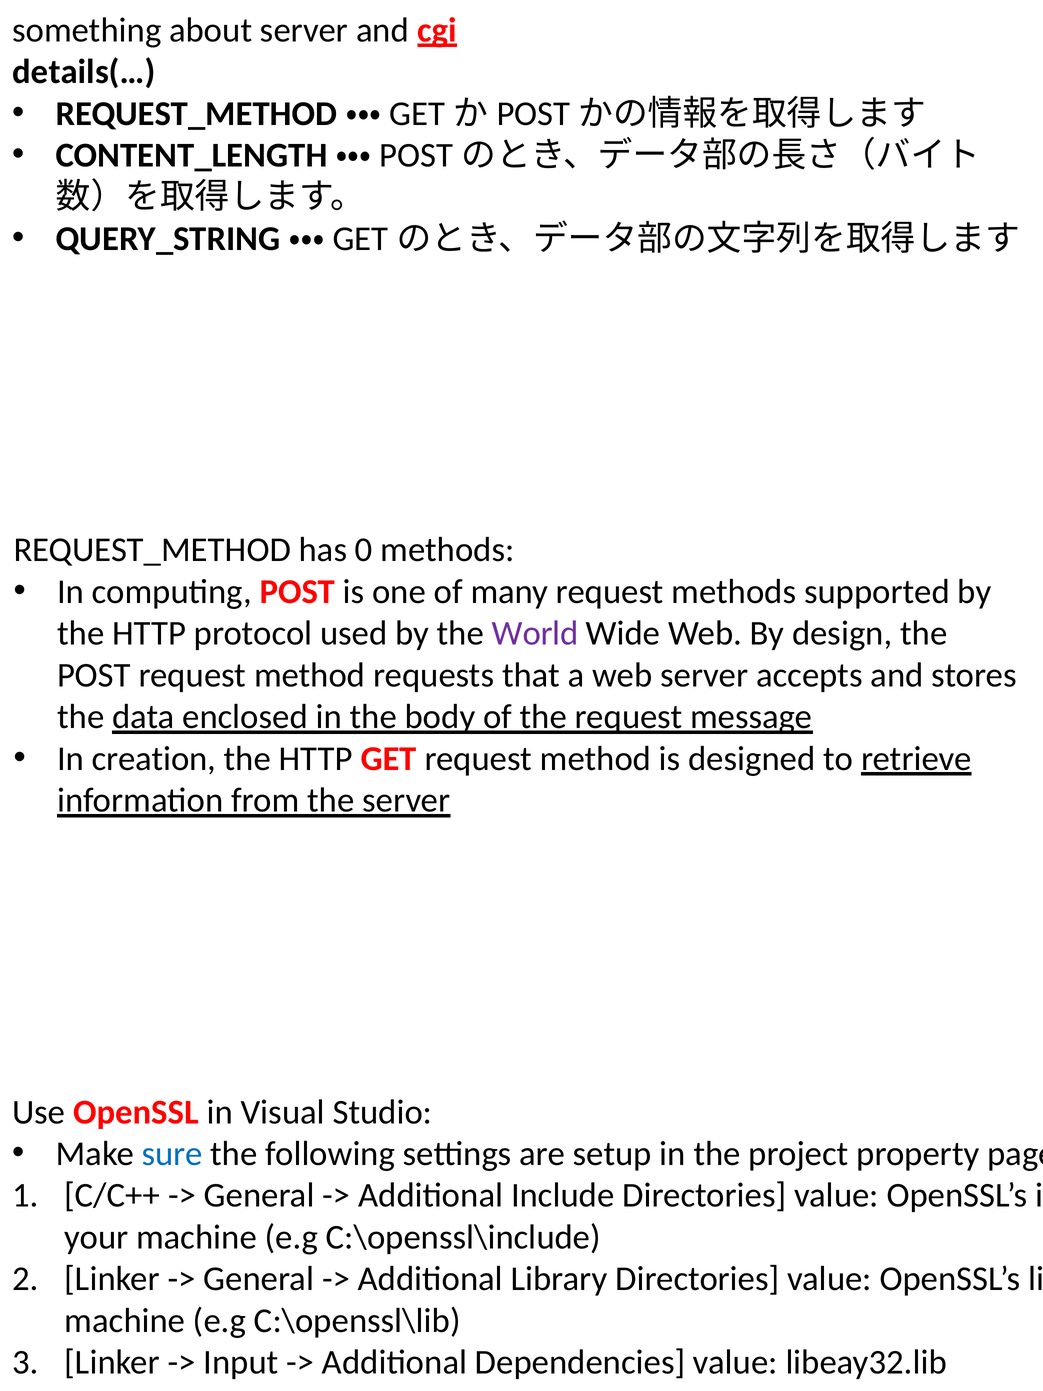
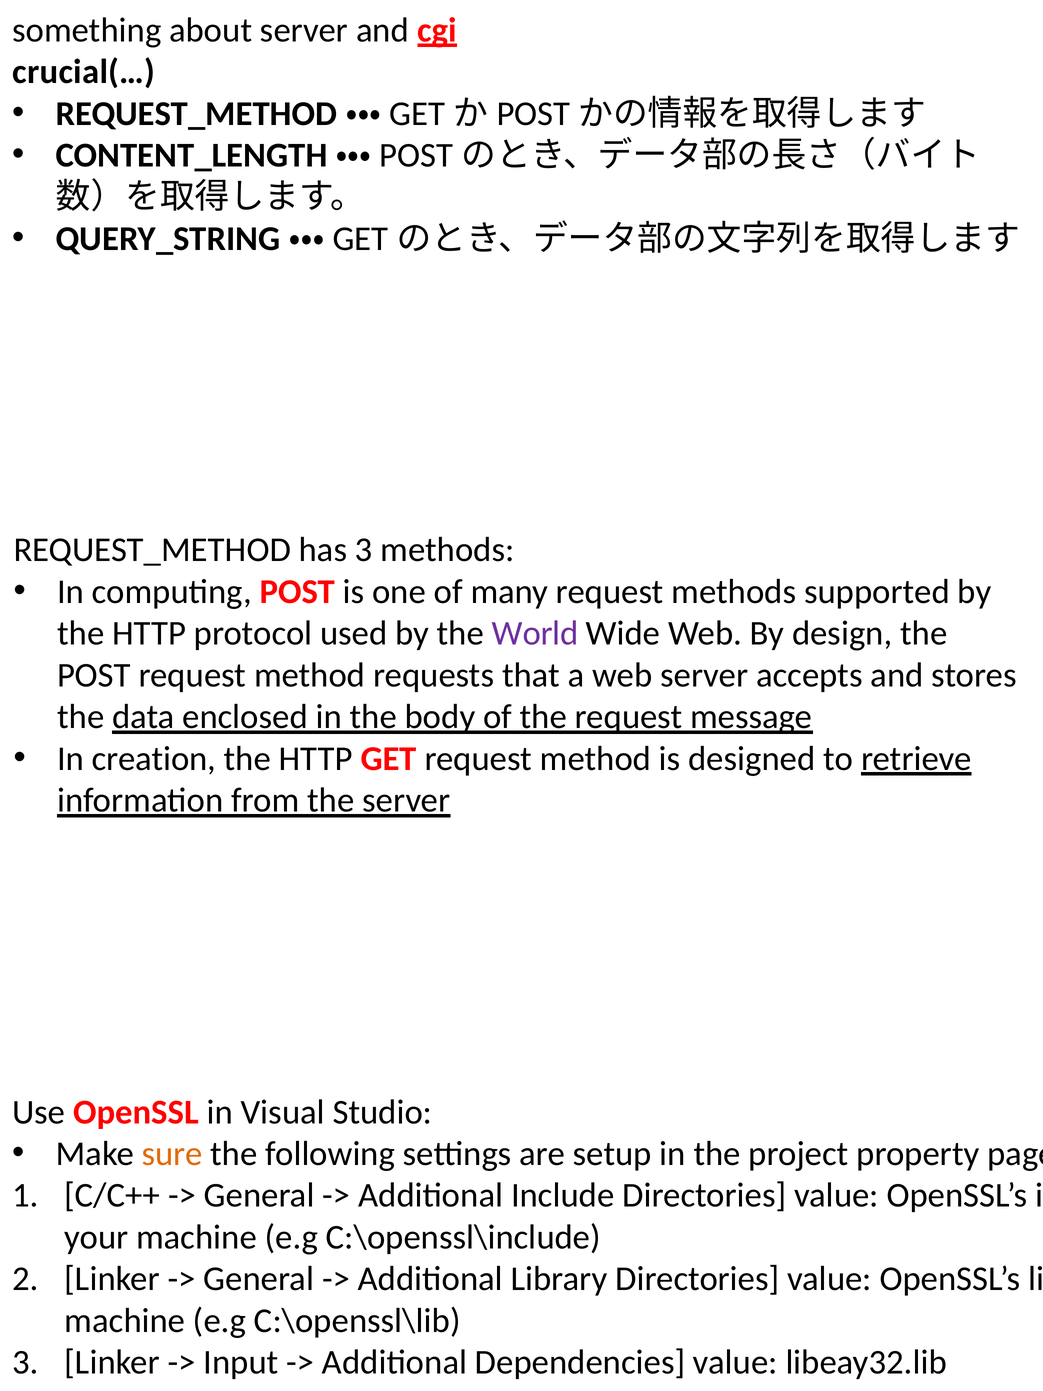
details(…: details(… -> crucial(…
has 0: 0 -> 3
sure colour: blue -> orange
